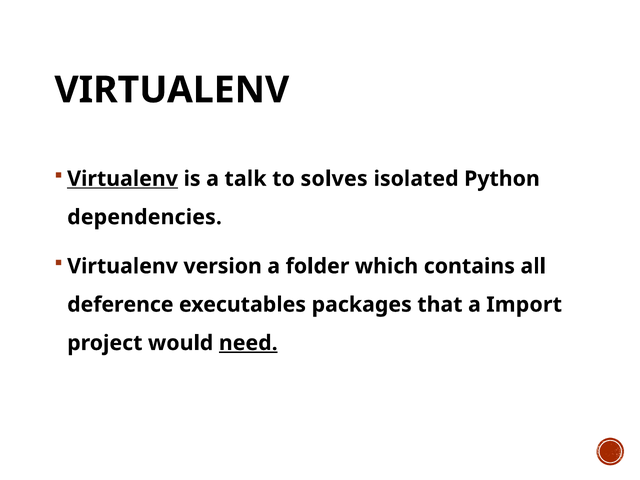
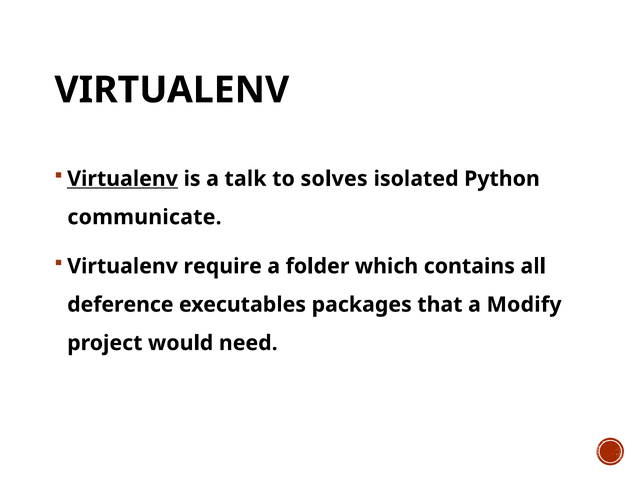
dependencies: dependencies -> communicate
version: version -> require
Import: Import -> Modify
need underline: present -> none
